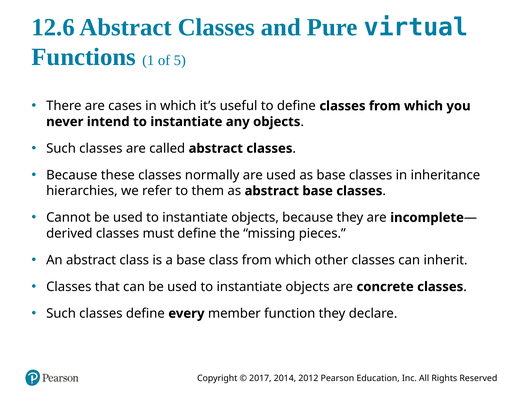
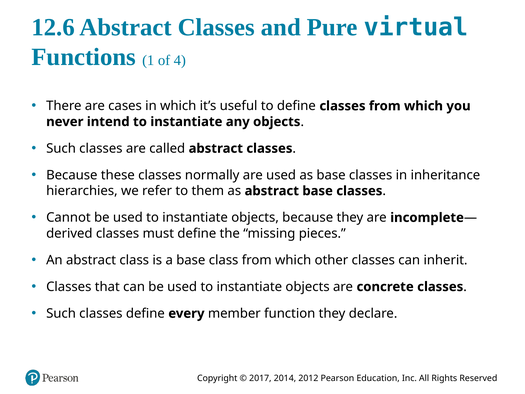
5: 5 -> 4
